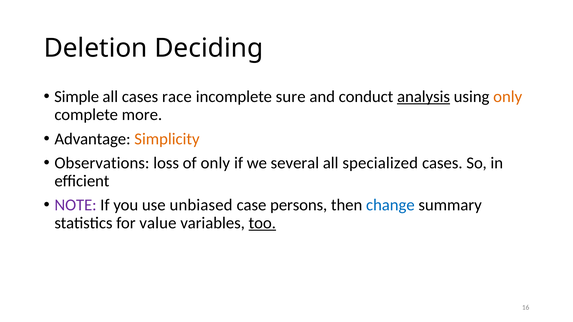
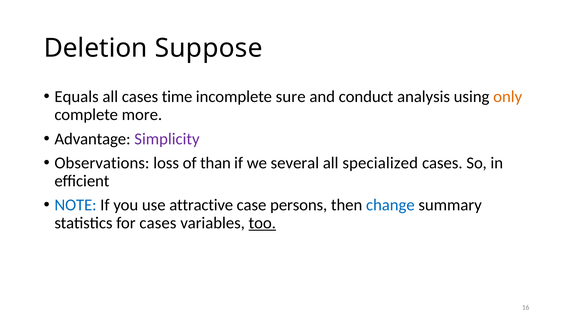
Deciding: Deciding -> Suppose
Simple: Simple -> Equals
race: race -> time
analysis underline: present -> none
Simplicity colour: orange -> purple
of only: only -> than
NOTE colour: purple -> blue
unbiased: unbiased -> attractive
for value: value -> cases
